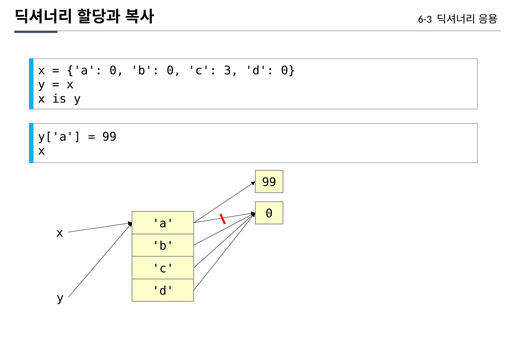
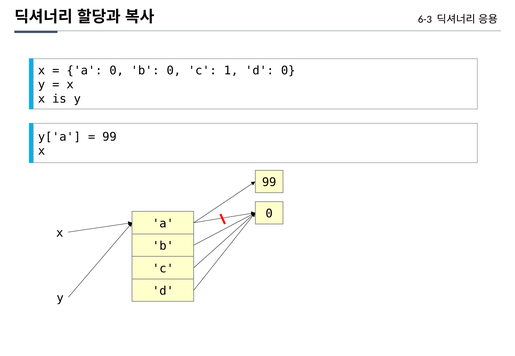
3: 3 -> 1
